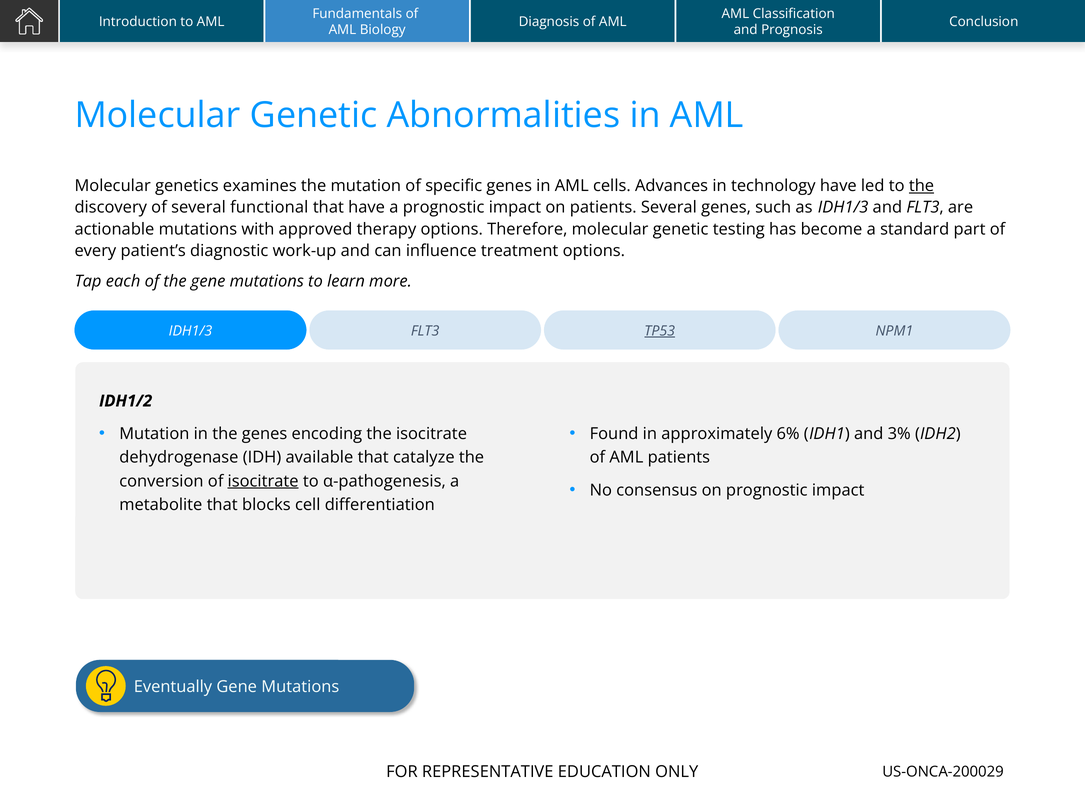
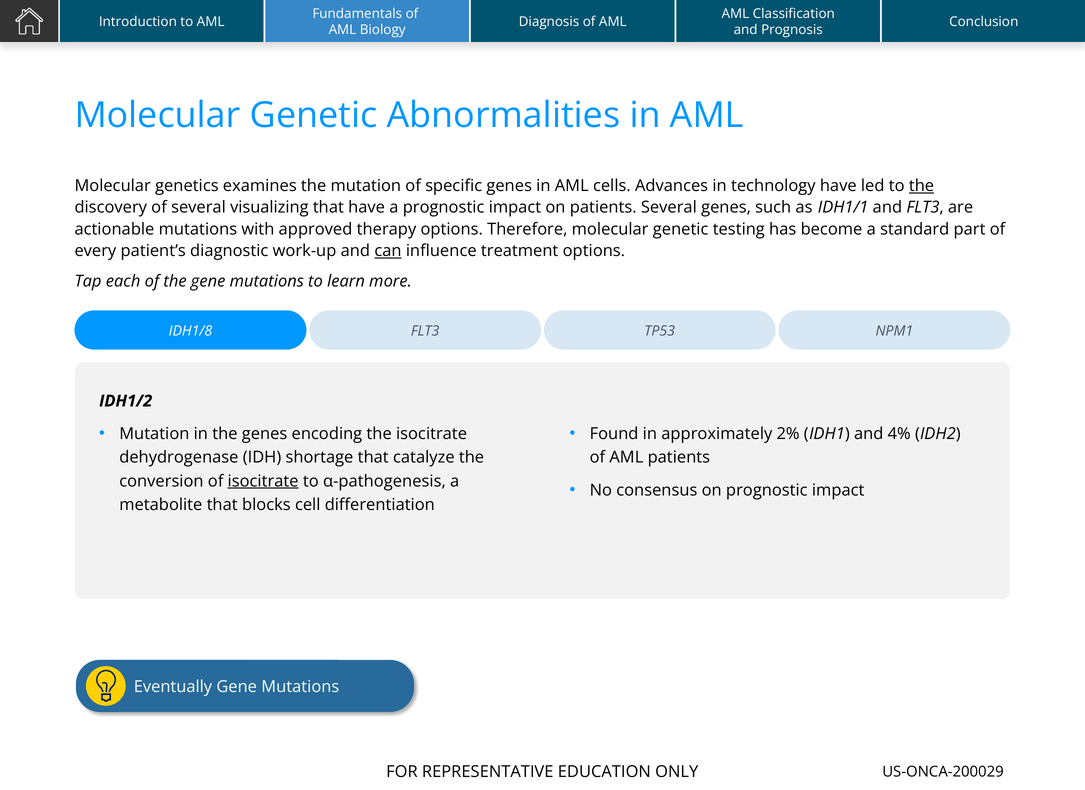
functional: functional -> visualizing
as IDH1/3: IDH1/3 -> IDH1/1
can underline: none -> present
IDH1/3 at (190, 331): IDH1/3 -> IDH1/8
TP53 underline: present -> none
6%: 6% -> 2%
3%: 3% -> 4%
available: available -> shortage
